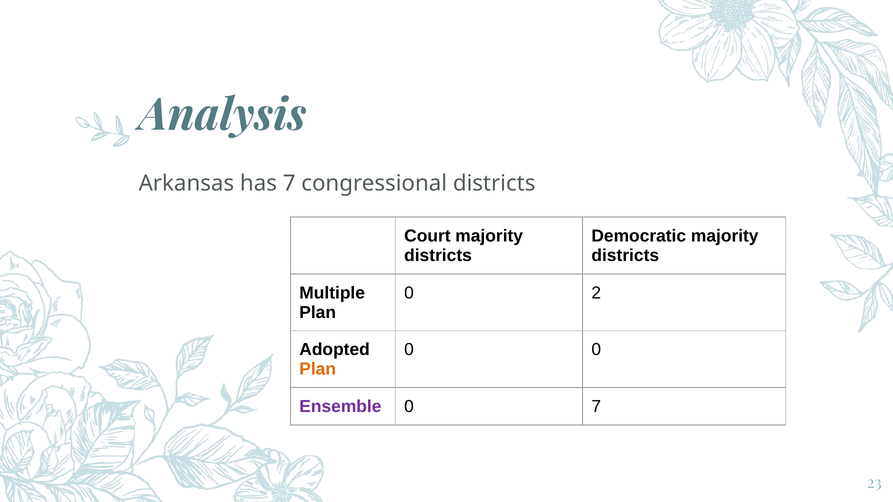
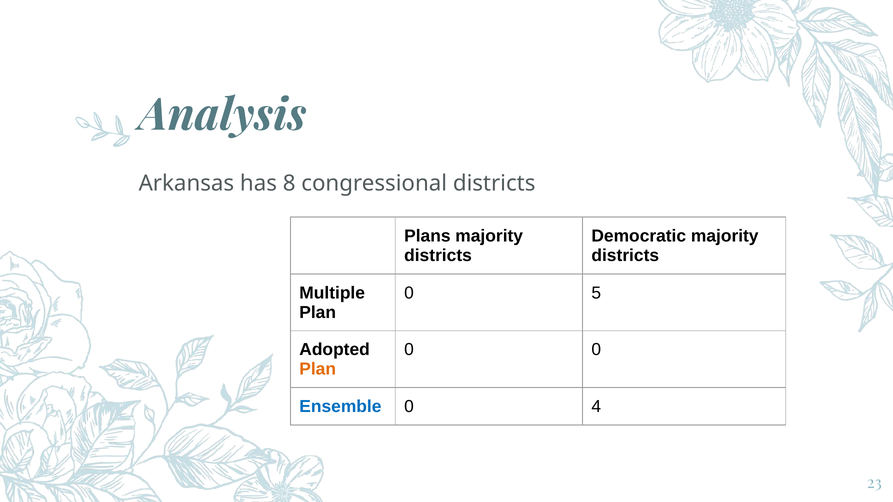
has 7: 7 -> 8
Court: Court -> Plans
2: 2 -> 5
Ensemble colour: purple -> blue
0 7: 7 -> 4
